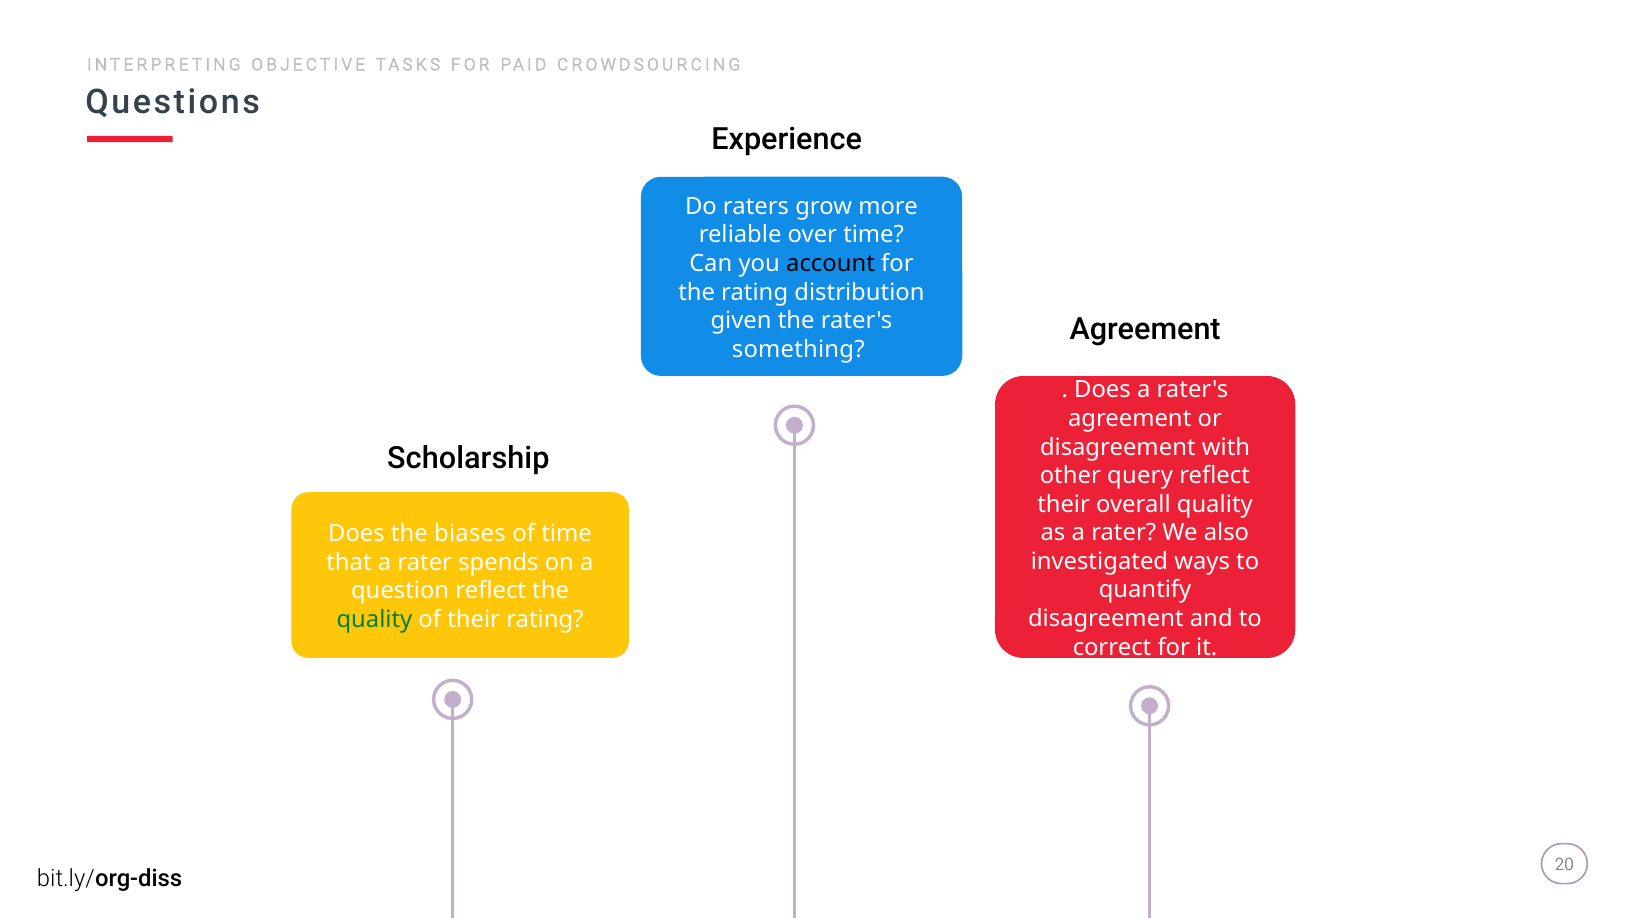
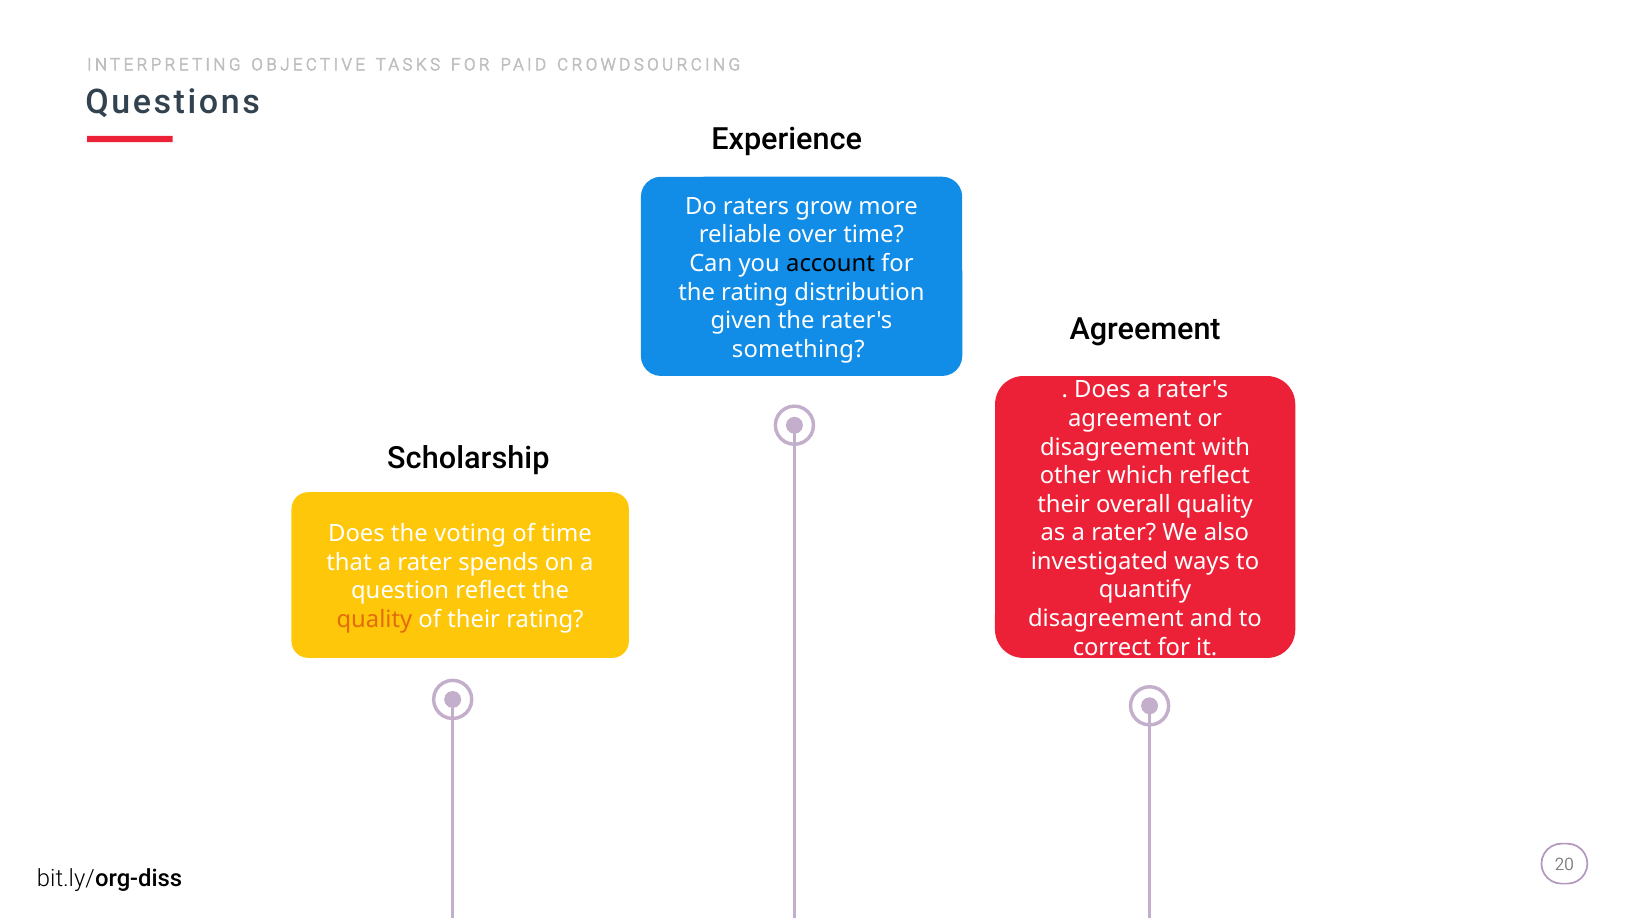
query: query -> which
biases: biases -> voting
quality at (374, 620) colour: green -> orange
